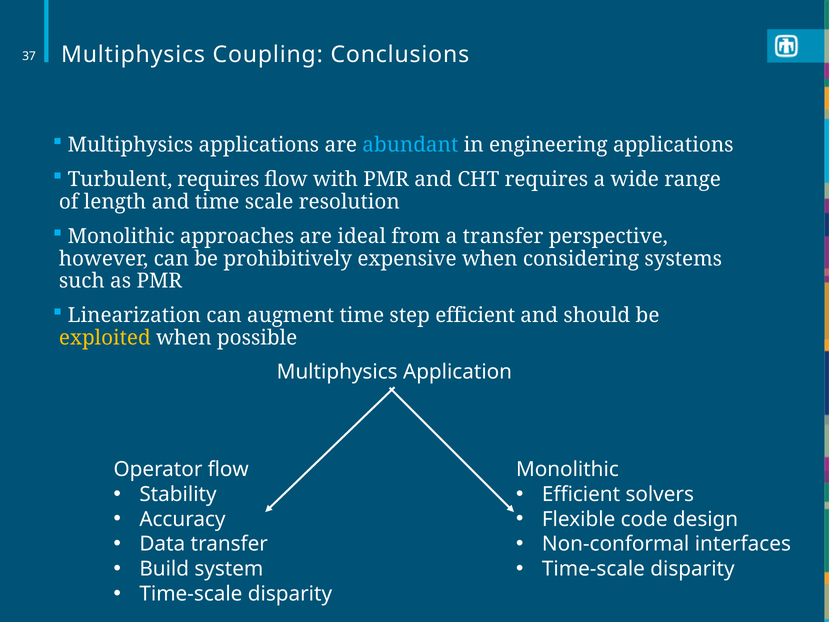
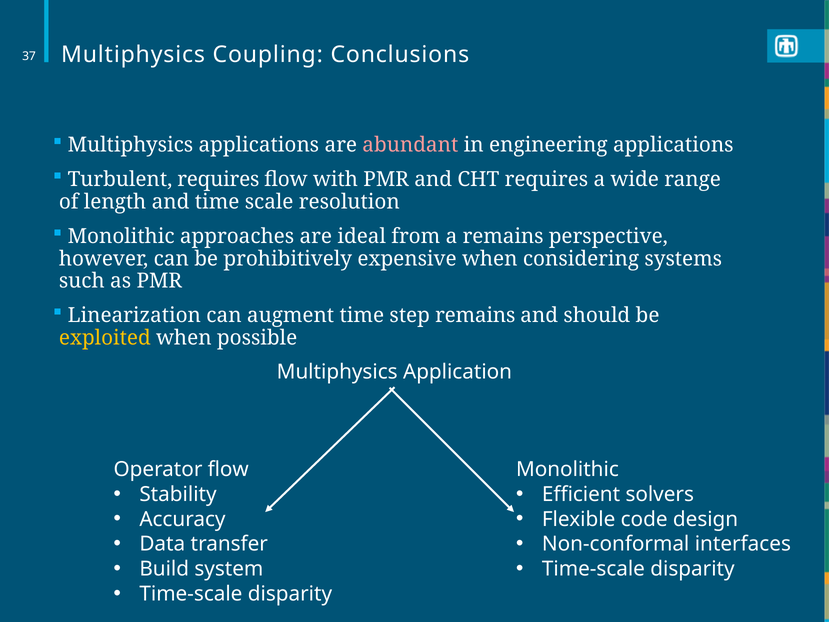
abundant colour: light blue -> pink
a transfer: transfer -> remains
step efficient: efficient -> remains
